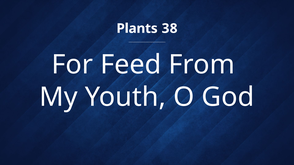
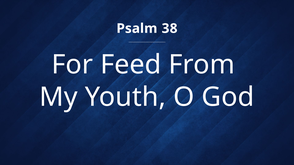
Plants: Plants -> Psalm
